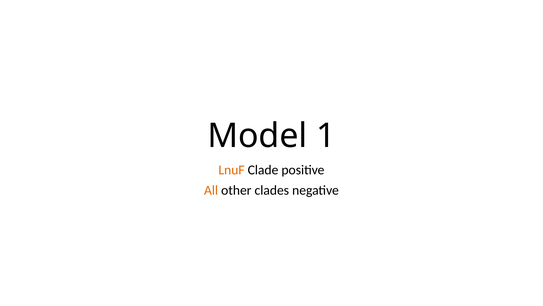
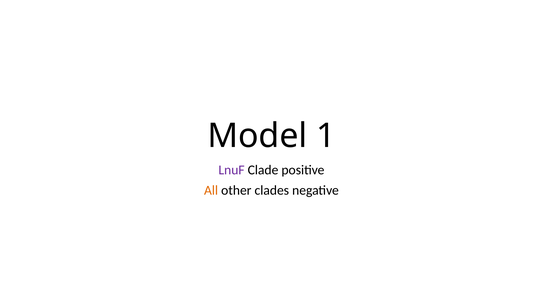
LnuF colour: orange -> purple
